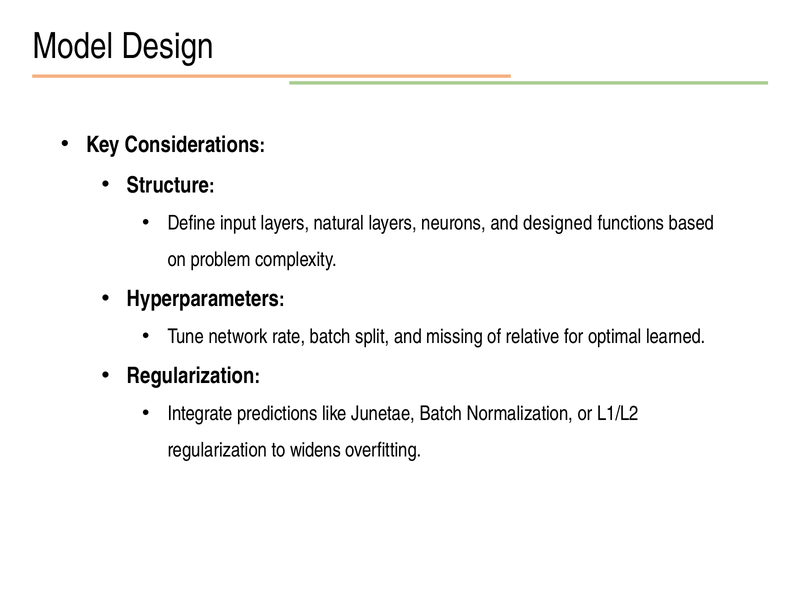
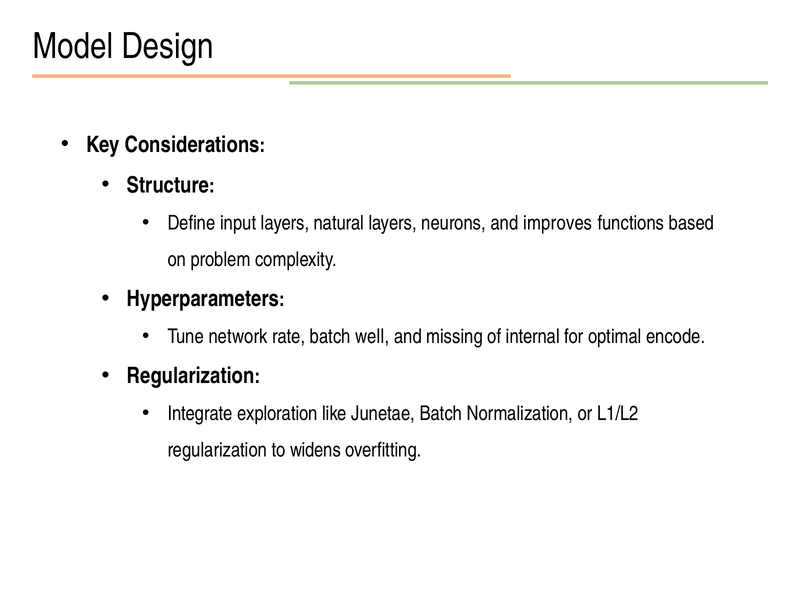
designed: designed -> improves
split: split -> well
relative: relative -> internal
learned: learned -> encode
predictions: predictions -> exploration
